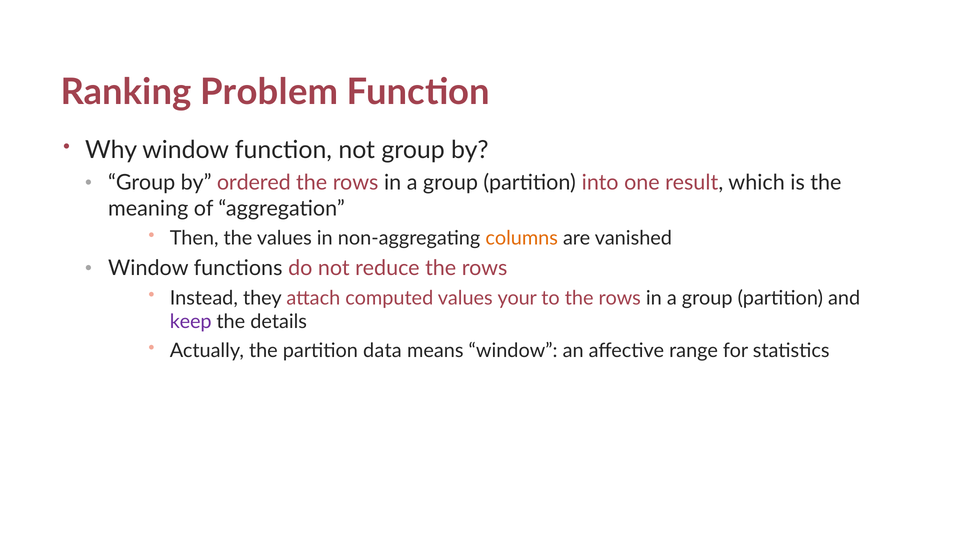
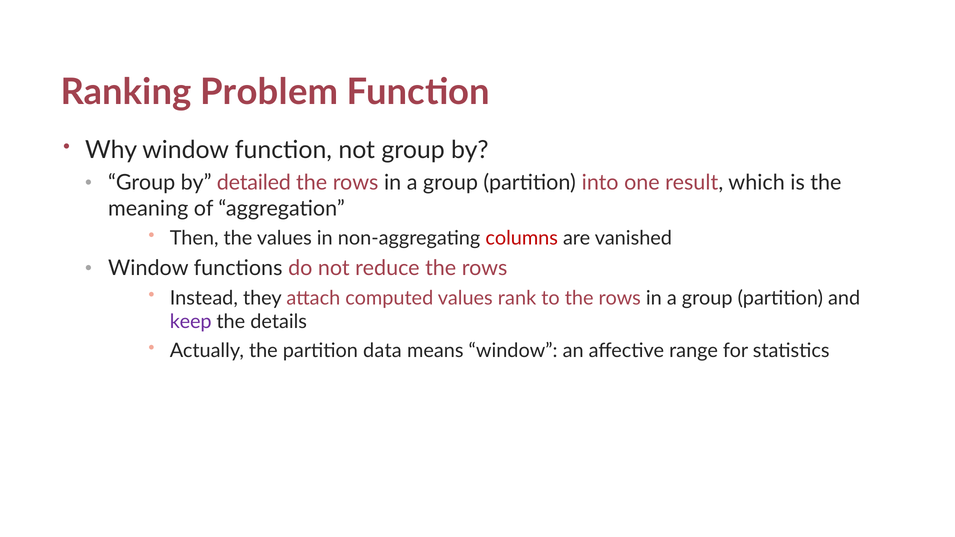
ordered: ordered -> detailed
columns colour: orange -> red
your: your -> rank
